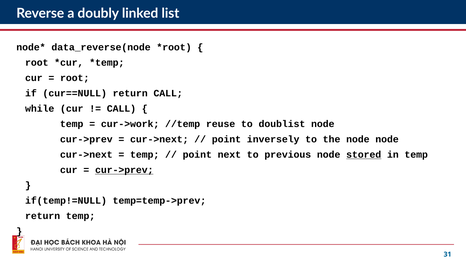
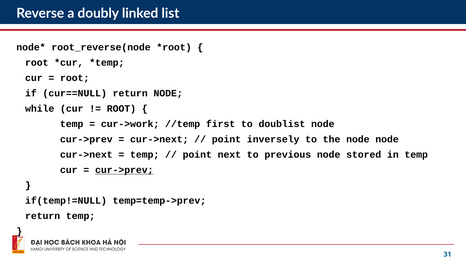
data_reverse(node: data_reverse(node -> root_reverse(node
return CALL: CALL -> NODE
CALL at (121, 109): CALL -> ROOT
reuse: reuse -> first
stored underline: present -> none
